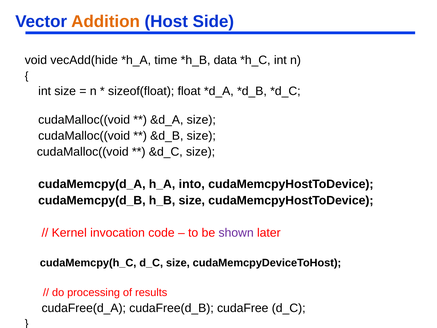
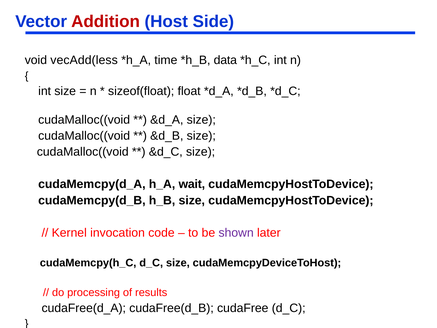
Addition colour: orange -> red
vecAdd(hide: vecAdd(hide -> vecAdd(less
into: into -> wait
